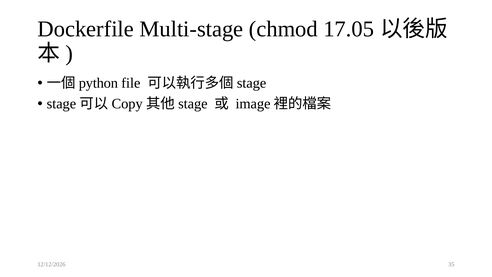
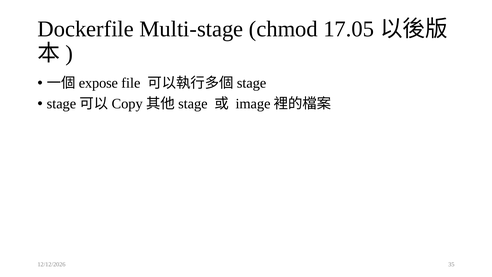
python: python -> expose
